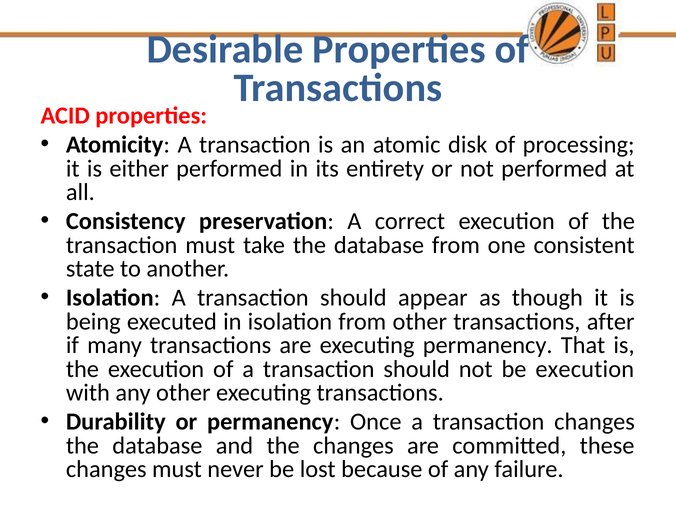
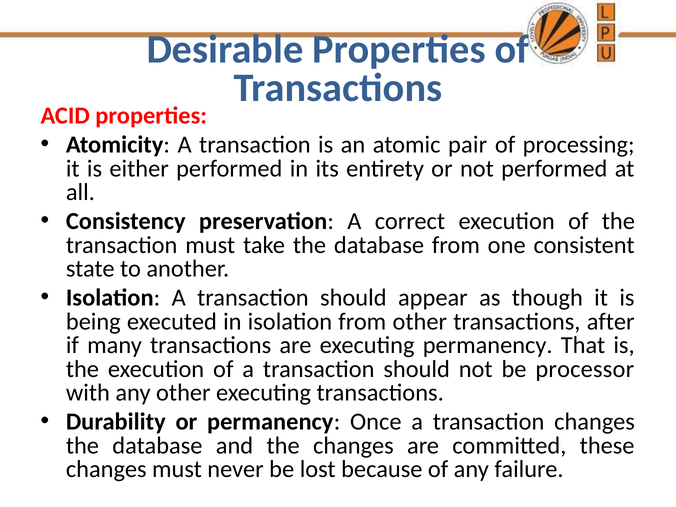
disk: disk -> pair
be execution: execution -> processor
